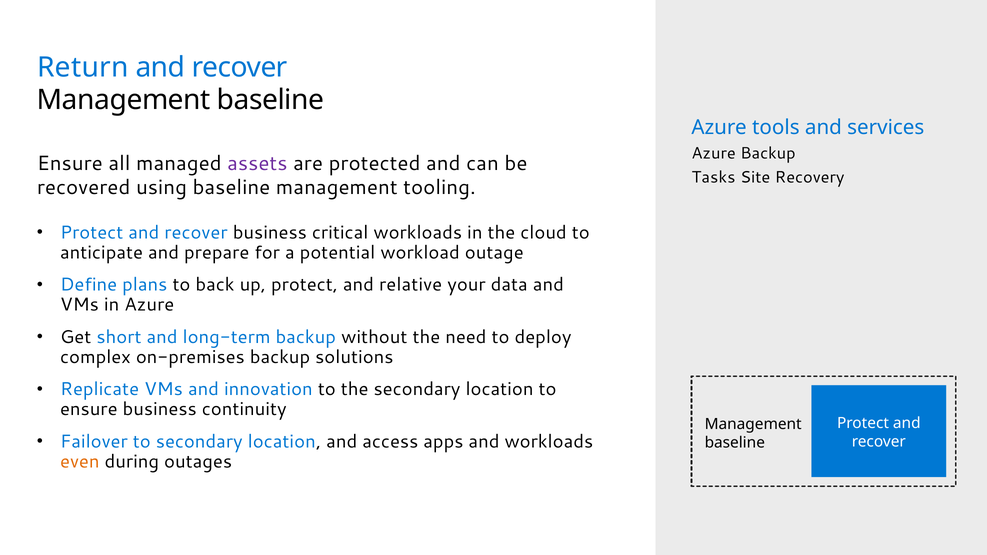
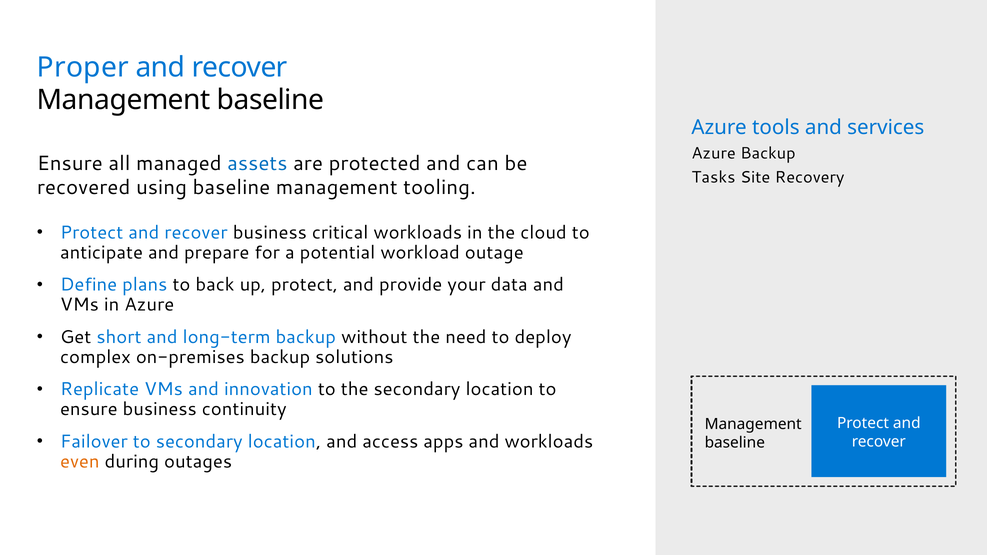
Return: Return -> Proper
assets colour: purple -> blue
relative: relative -> provide
